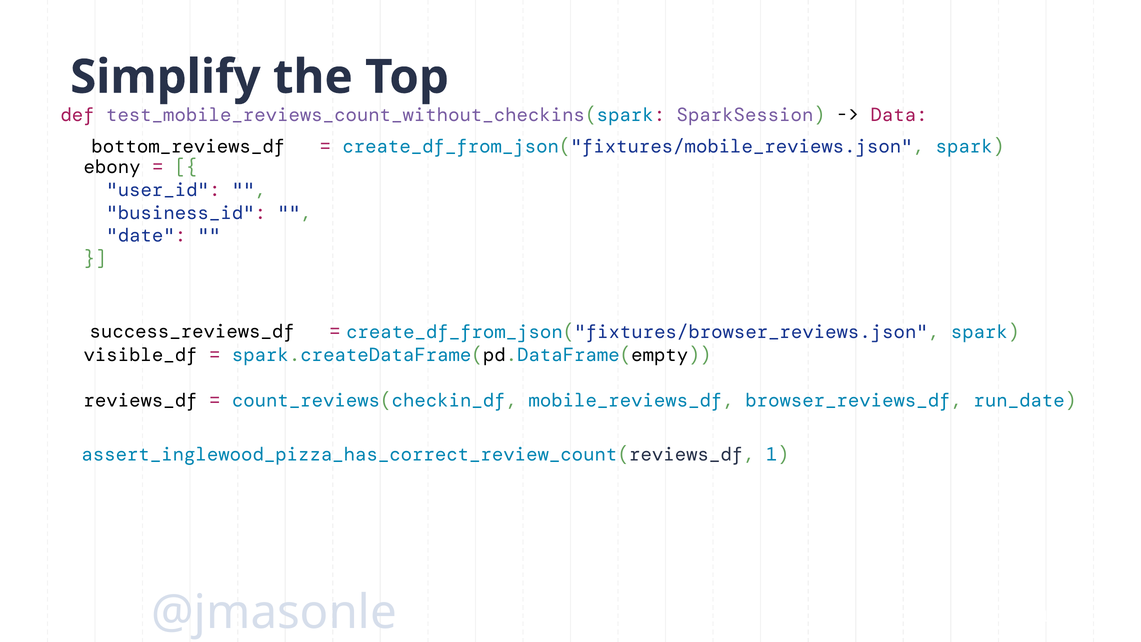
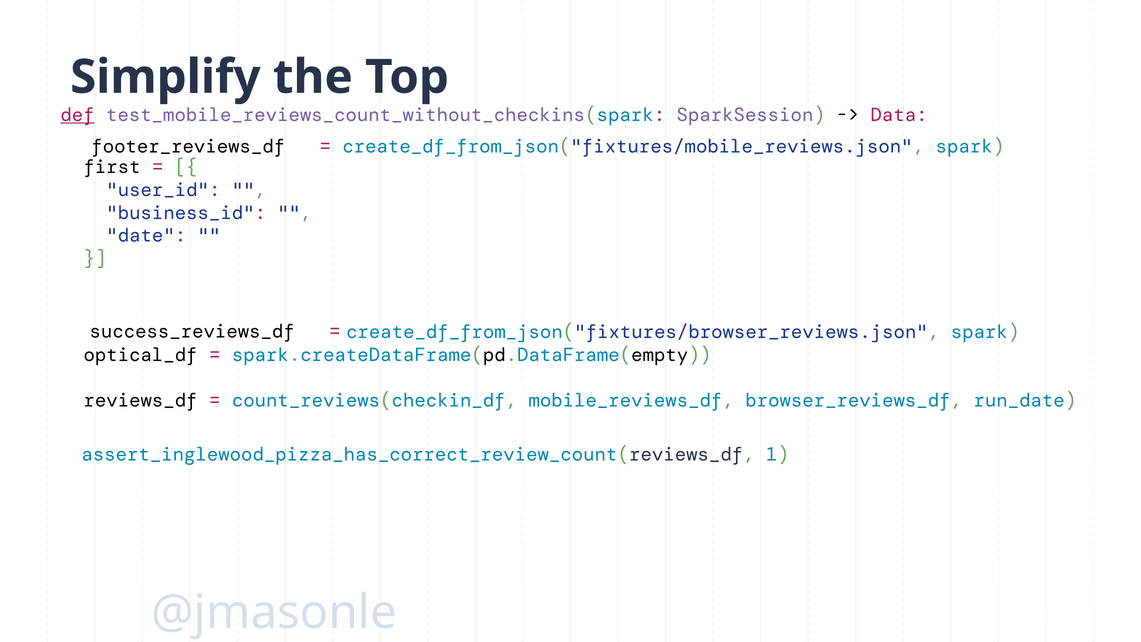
def underline: none -> present
bottom_reviews_df: bottom_reviews_df -> footer_reviews_df
ebony: ebony -> first
visible_df: visible_df -> optical_df
